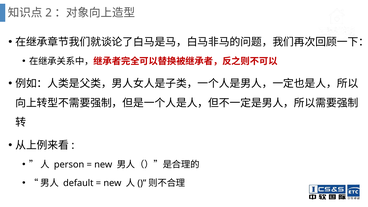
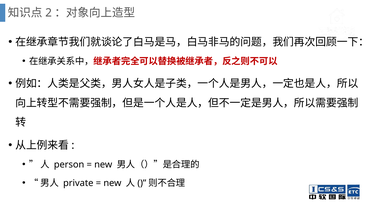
default: default -> private
